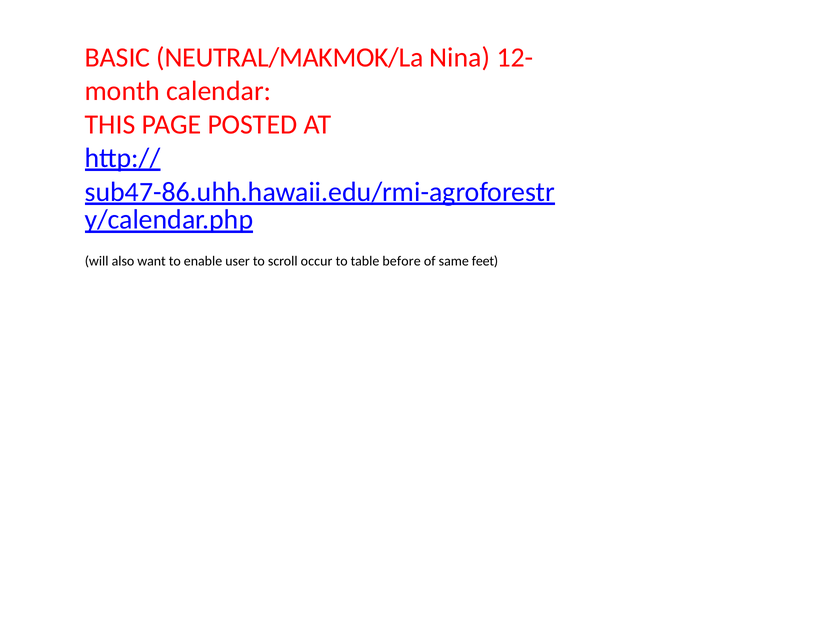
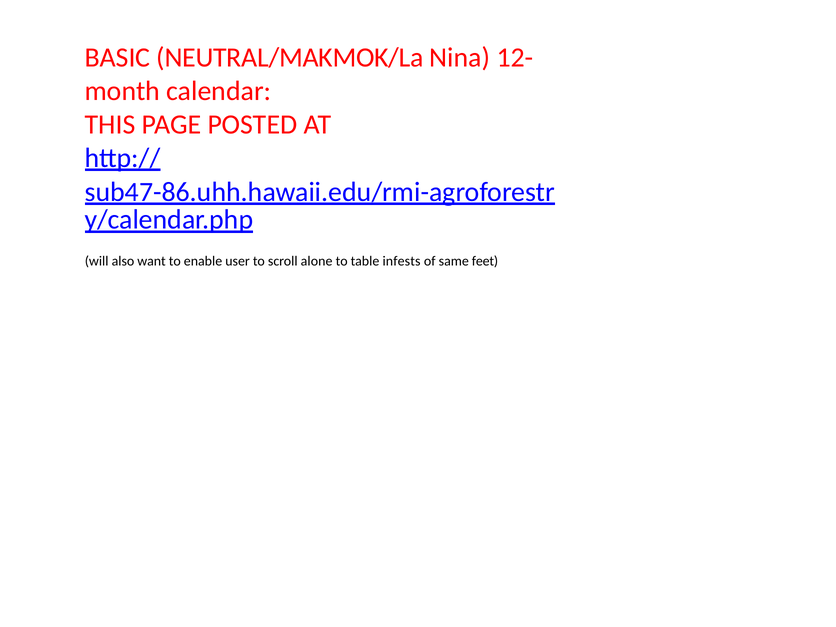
occur: occur -> alone
before: before -> infests
